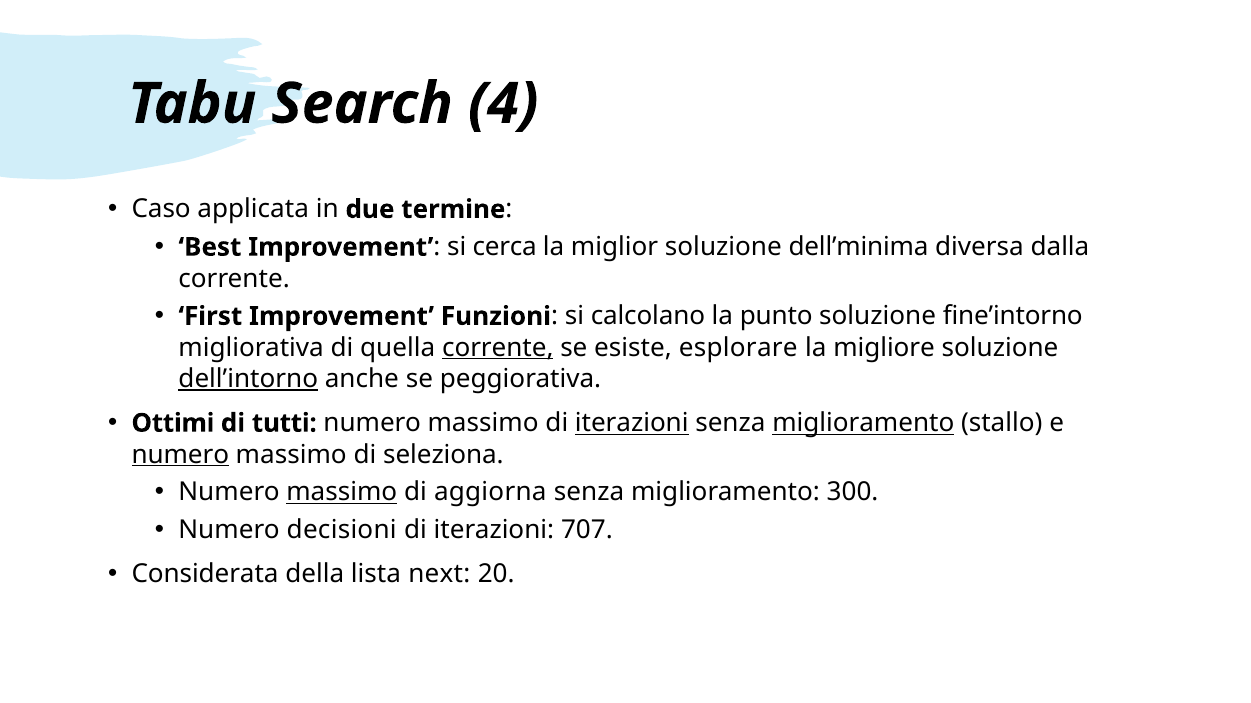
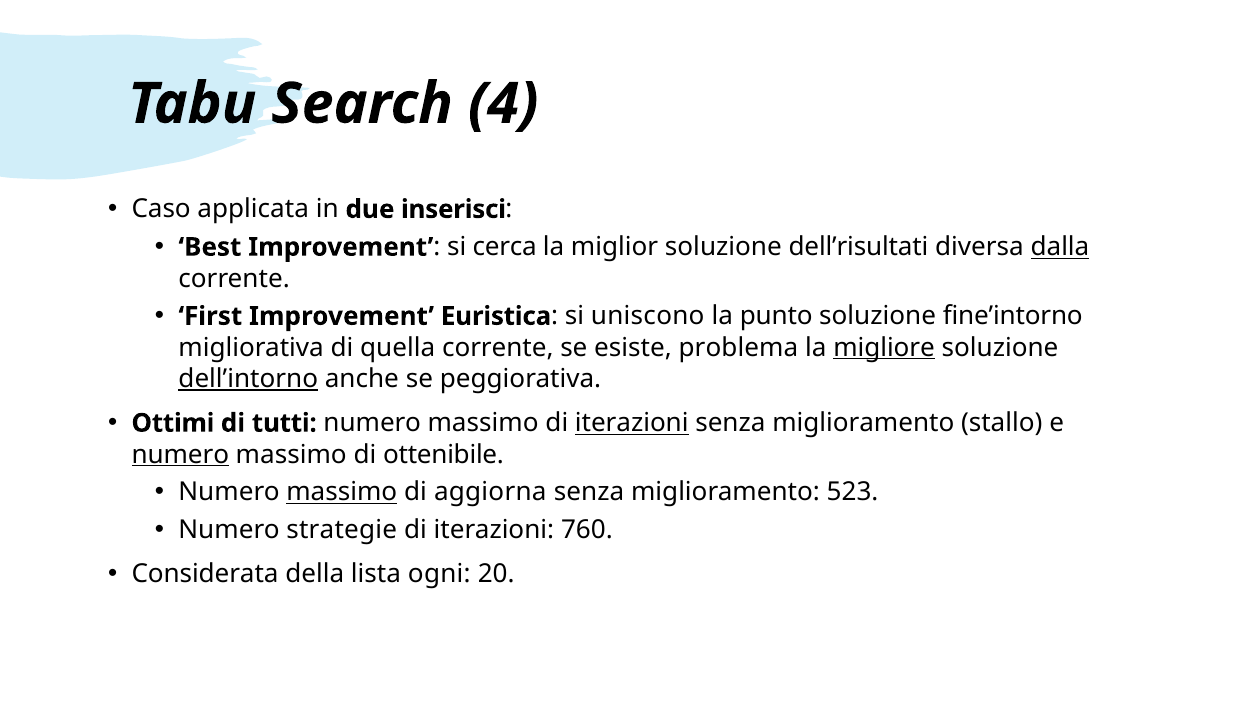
termine: termine -> inserisci
dell’minima: dell’minima -> dell’risultati
dalla underline: none -> present
Funzioni: Funzioni -> Euristica
calcolano: calcolano -> uniscono
corrente at (498, 348) underline: present -> none
esplorare: esplorare -> problema
migliore underline: none -> present
miglioramento at (863, 424) underline: present -> none
seleziona: seleziona -> ottenibile
300: 300 -> 523
decisioni: decisioni -> strategie
707: 707 -> 760
next: next -> ogni
